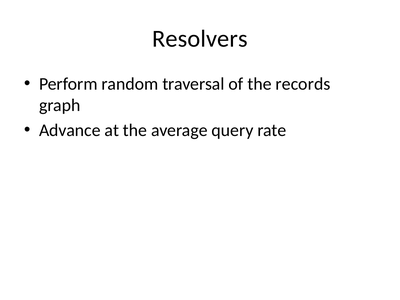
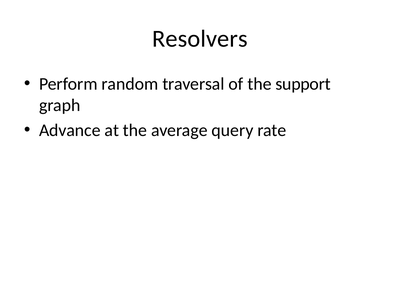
records: records -> support
